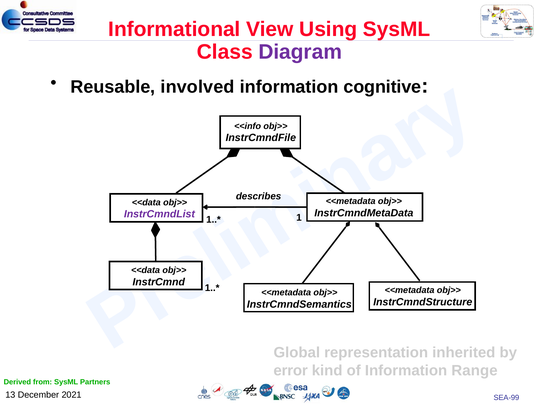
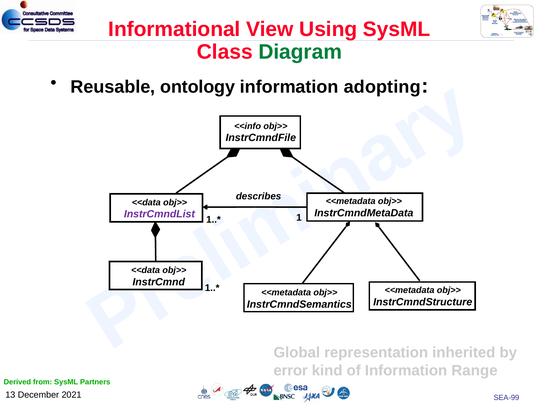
Diagram colour: purple -> green
involved: involved -> ontology
cognitive: cognitive -> adopting
